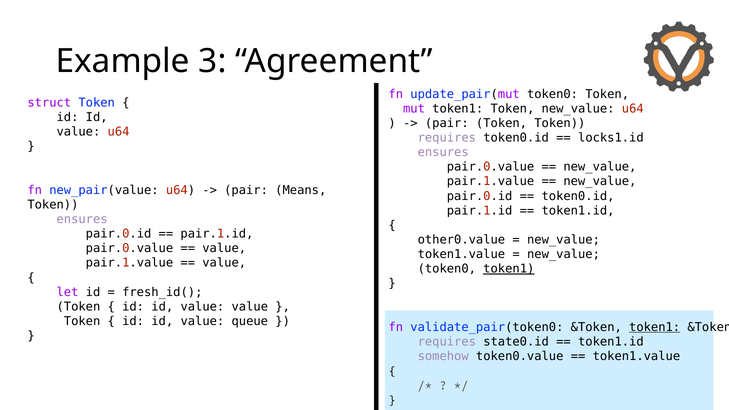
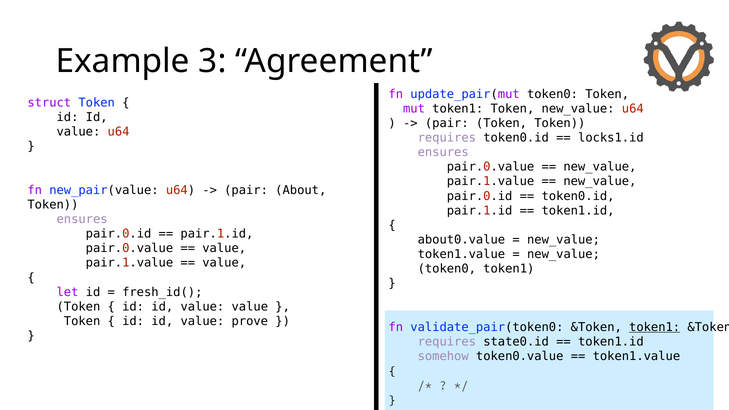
Means: Means -> About
other0.value: other0.value -> about0.value
token1 at (509, 269) underline: present -> none
queue: queue -> prove
